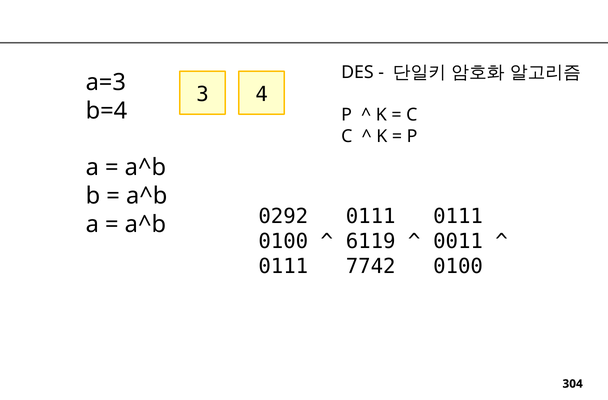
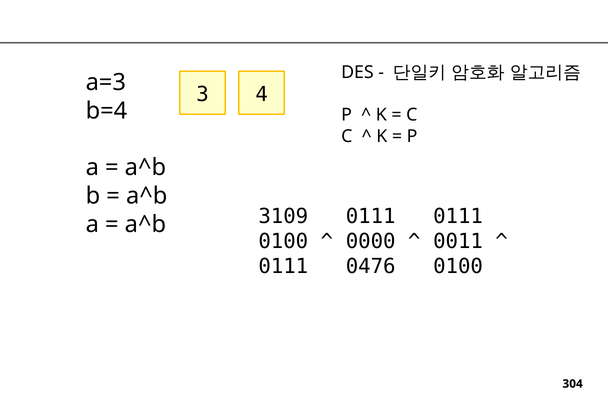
0292: 0292 -> 3109
6119: 6119 -> 0000
7742: 7742 -> 0476
